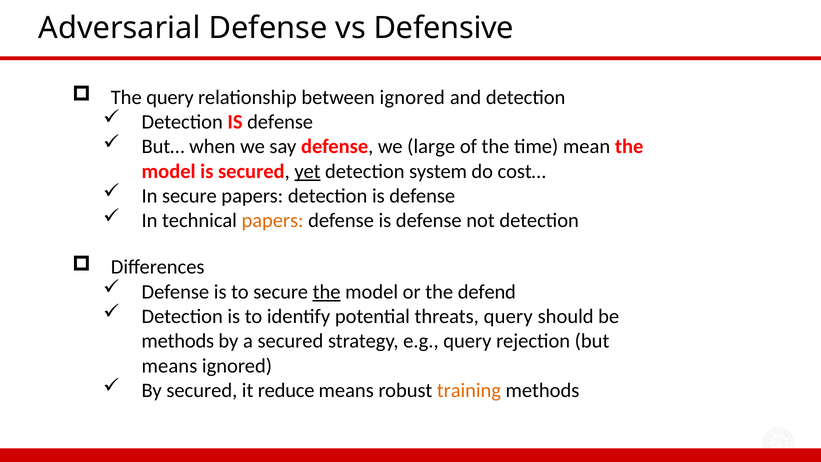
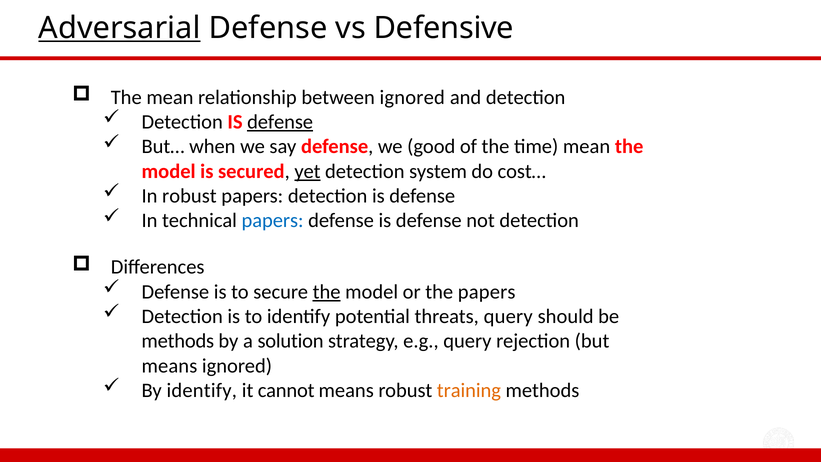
Adversarial underline: none -> present
The query: query -> mean
defense at (280, 122) underline: none -> present
large: large -> good
In secure: secure -> robust
papers at (273, 220) colour: orange -> blue
the defend: defend -> papers
a secured: secured -> solution
By secured: secured -> identify
reduce: reduce -> cannot
